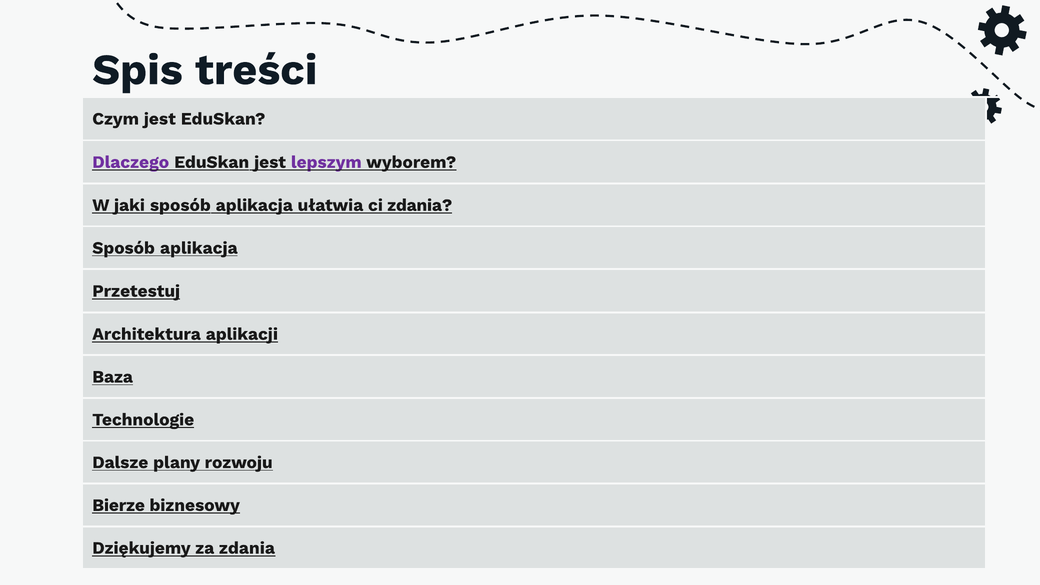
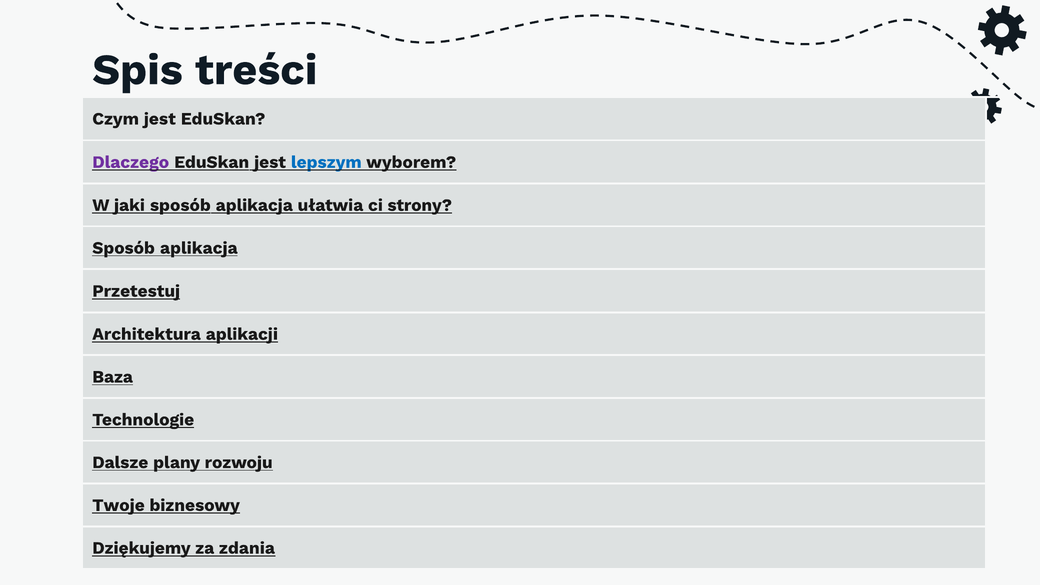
lepszym colour: purple -> blue
ci zdania: zdania -> strony
Bierze: Bierze -> Twoje
